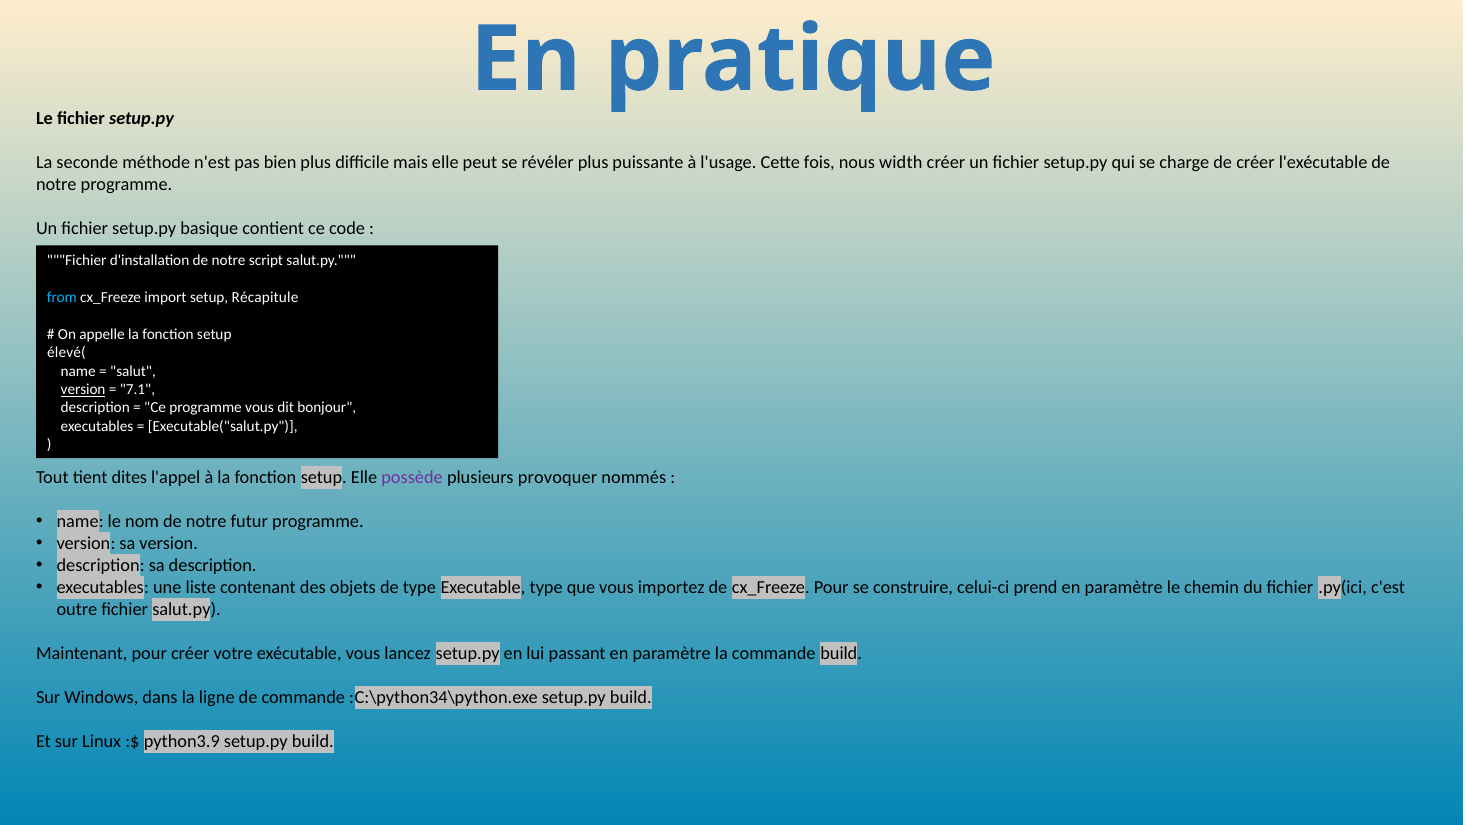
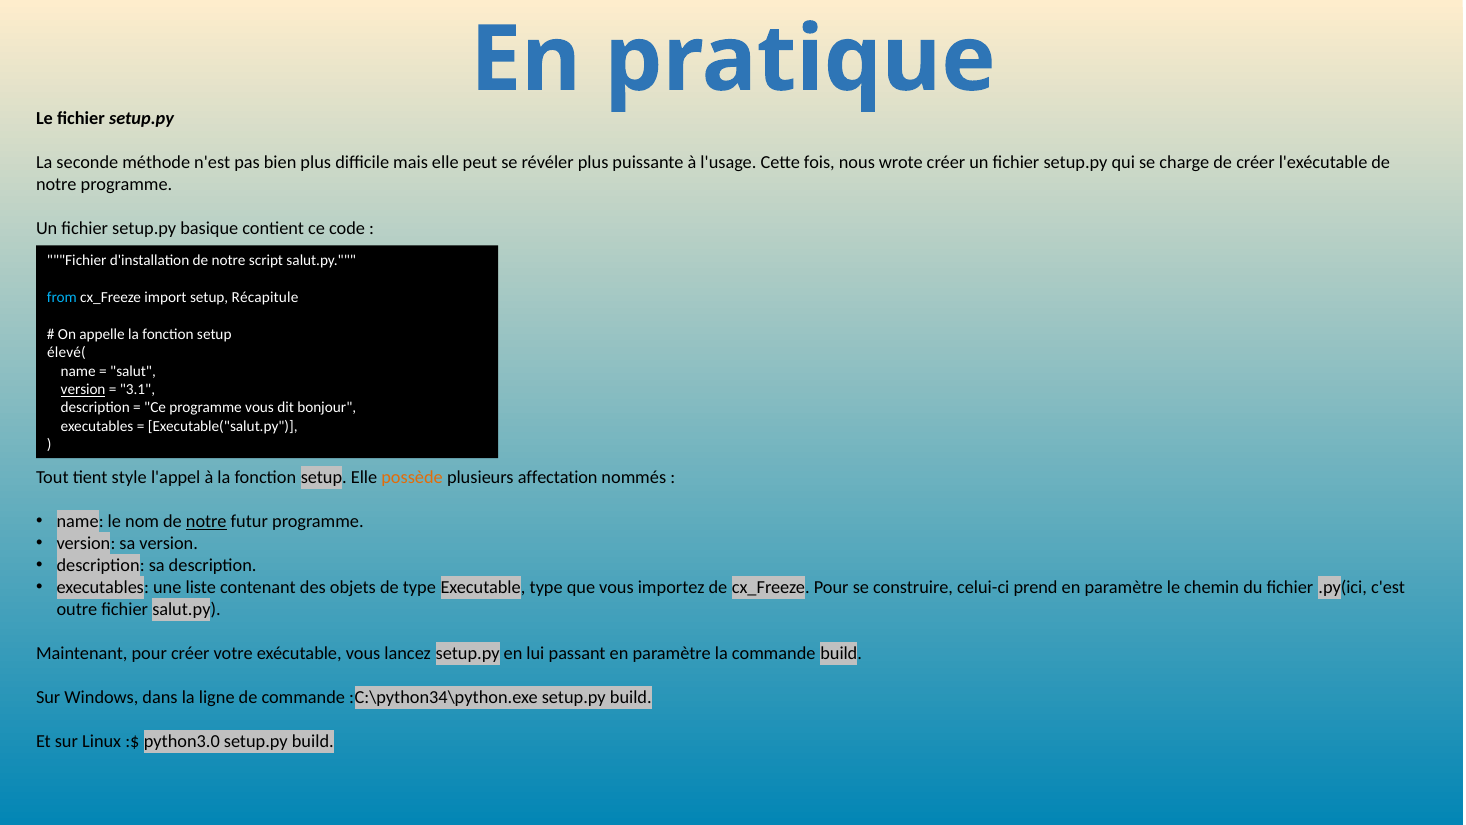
width: width -> wrote
7.1: 7.1 -> 3.1
dites: dites -> style
possède colour: purple -> orange
provoquer: provoquer -> affectation
notre at (206, 521) underline: none -> present
python3.9: python3.9 -> python3.0
